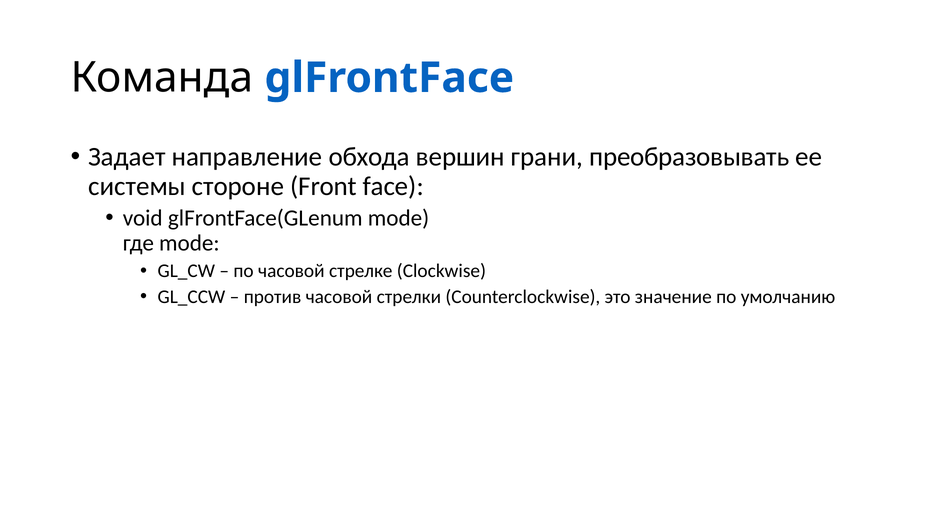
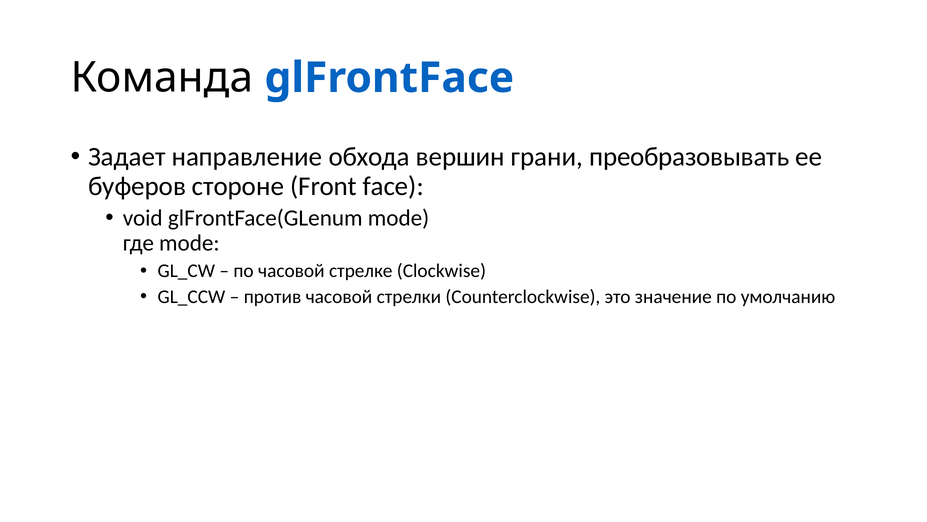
системы: системы -> буферов
